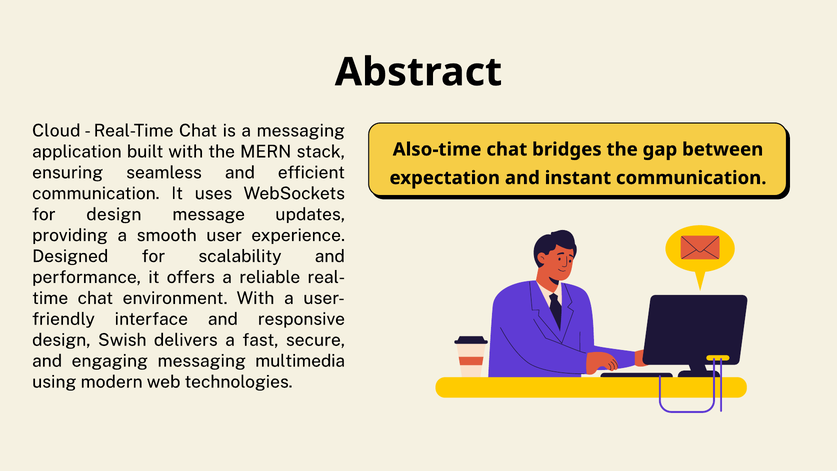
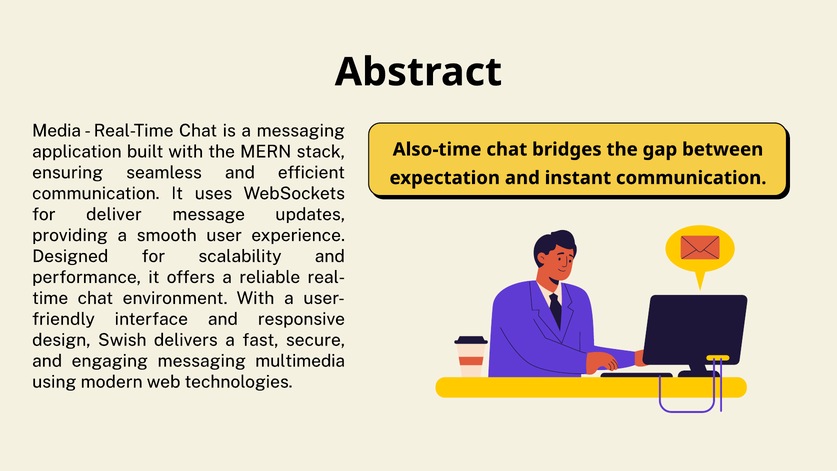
Cloud: Cloud -> Media
for design: design -> deliver
